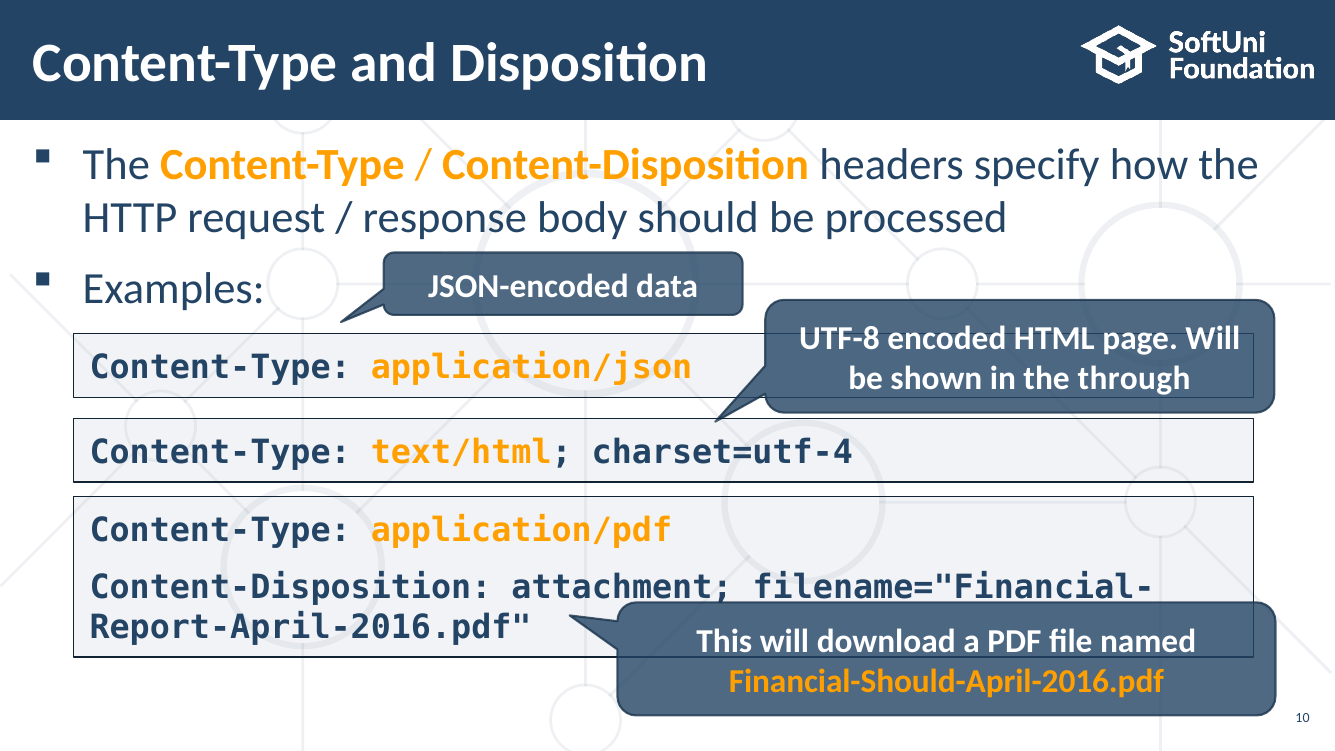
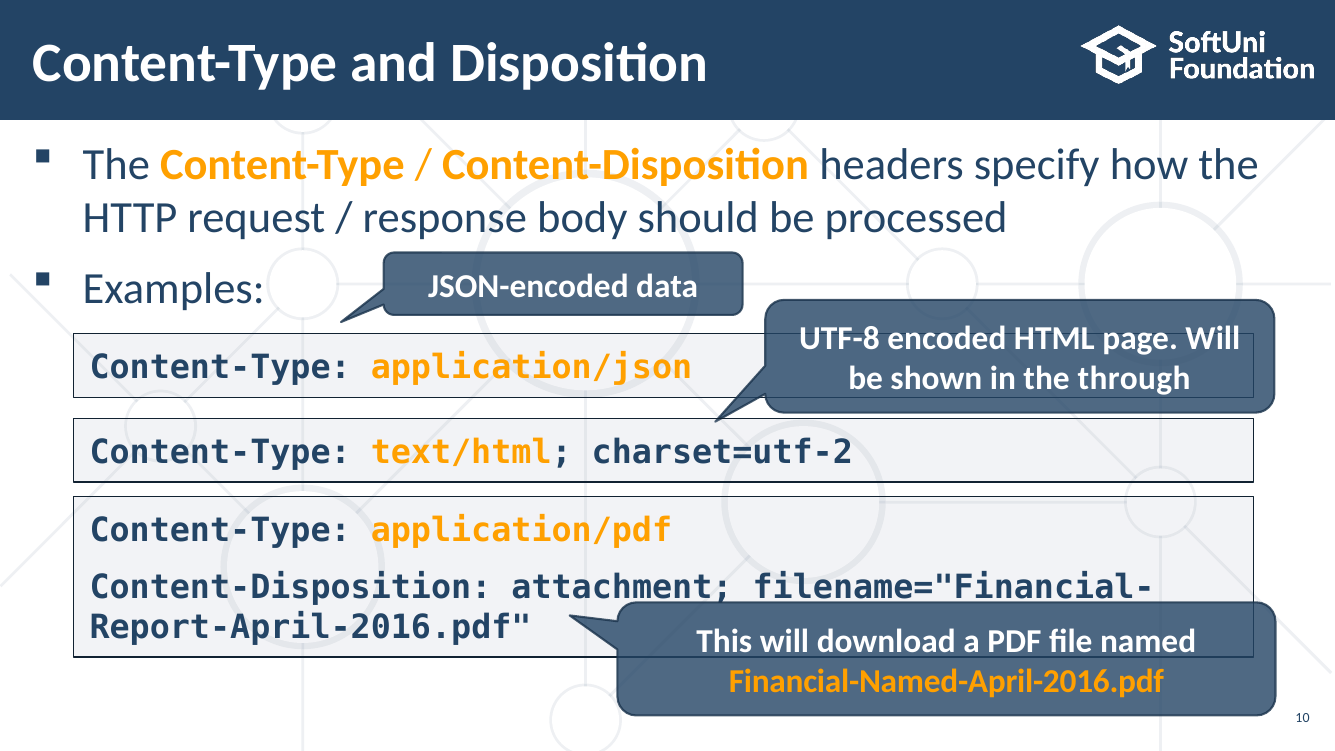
charset=utf-4: charset=utf-4 -> charset=utf-2
Financial-Should-April-2016.pdf: Financial-Should-April-2016.pdf -> Financial-Named-April-2016.pdf
